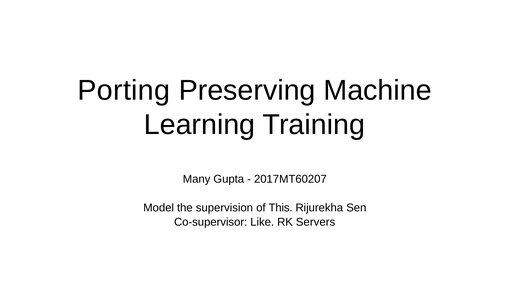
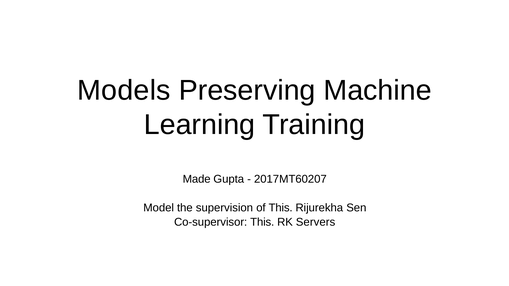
Porting: Porting -> Models
Many: Many -> Made
Co-supervisor Like: Like -> This
